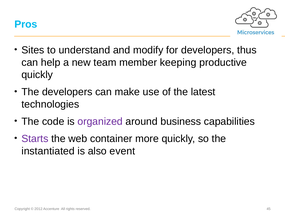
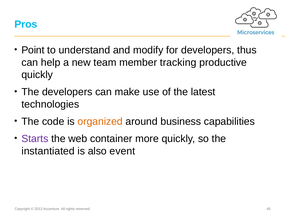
Sites: Sites -> Point
keeping: keeping -> tracking
organized colour: purple -> orange
